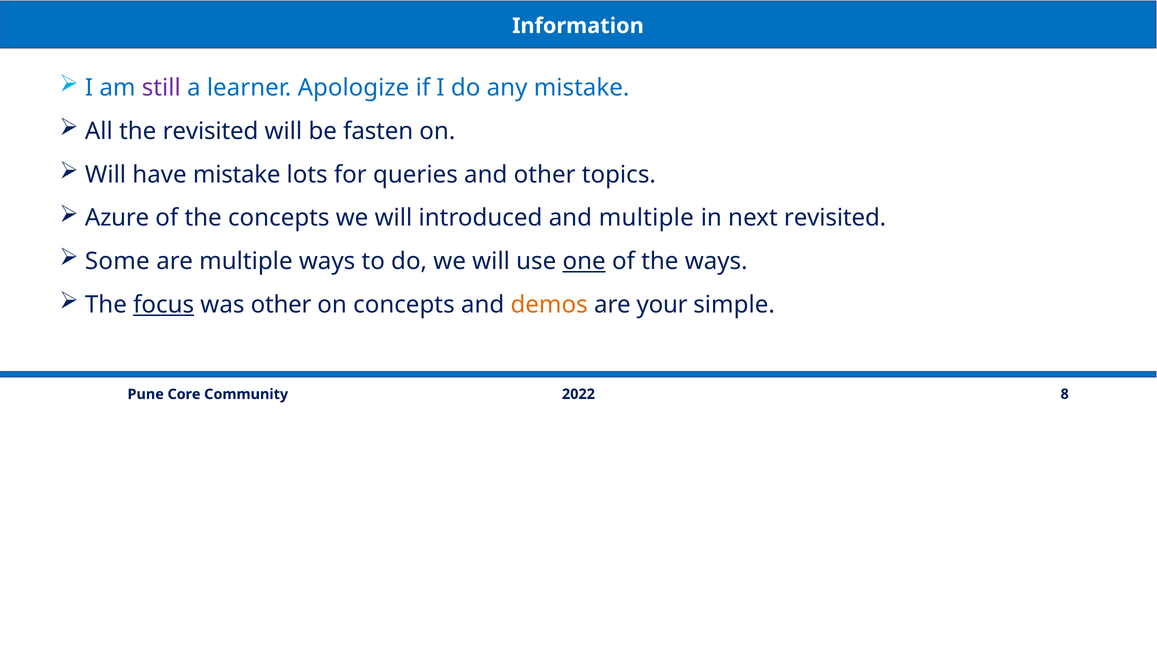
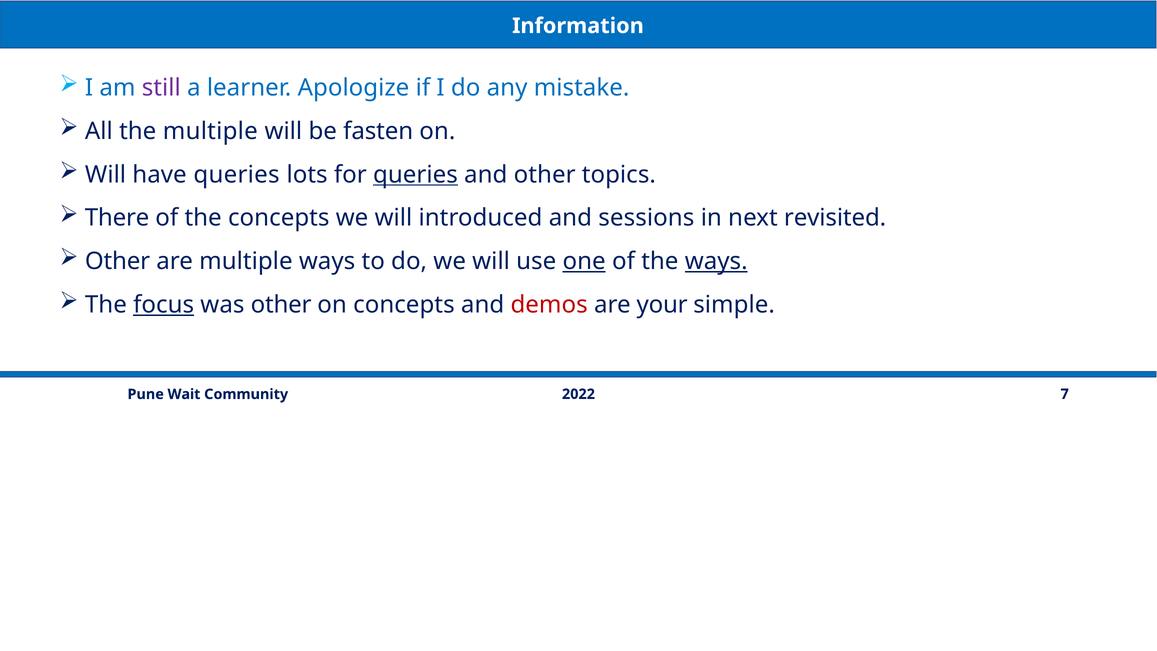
the revisited: revisited -> multiple
have mistake: mistake -> queries
queries at (415, 175) underline: none -> present
Azure: Azure -> There
and multiple: multiple -> sessions
Some at (117, 261): Some -> Other
ways at (716, 261) underline: none -> present
demos colour: orange -> red
8: 8 -> 7
Core: Core -> Wait
